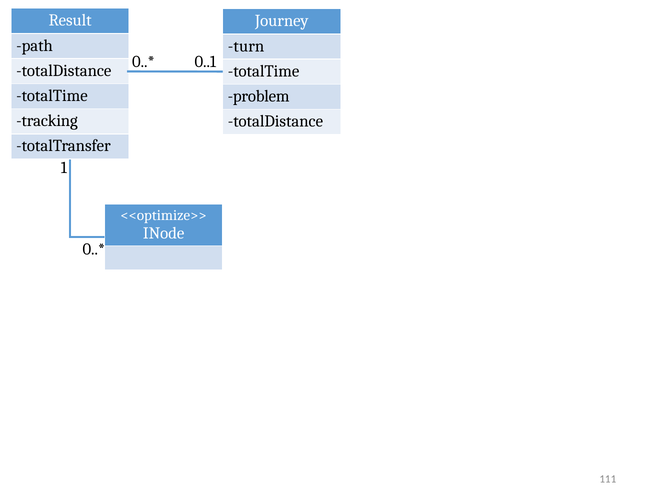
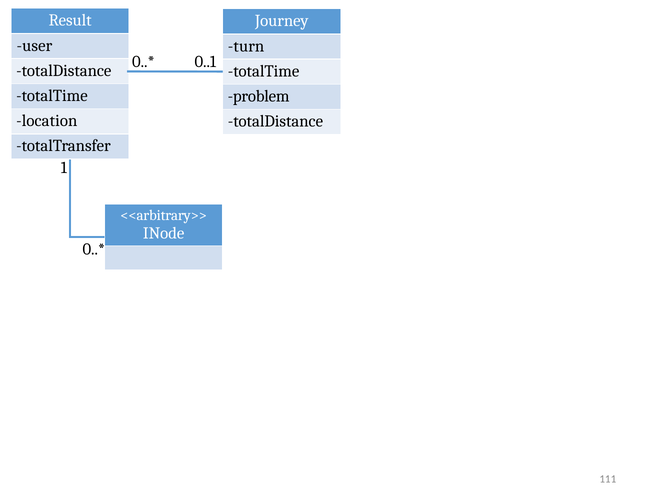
path: path -> user
tracking: tracking -> location
<<optimize>>: <<optimize>> -> <<arbitrary>>
